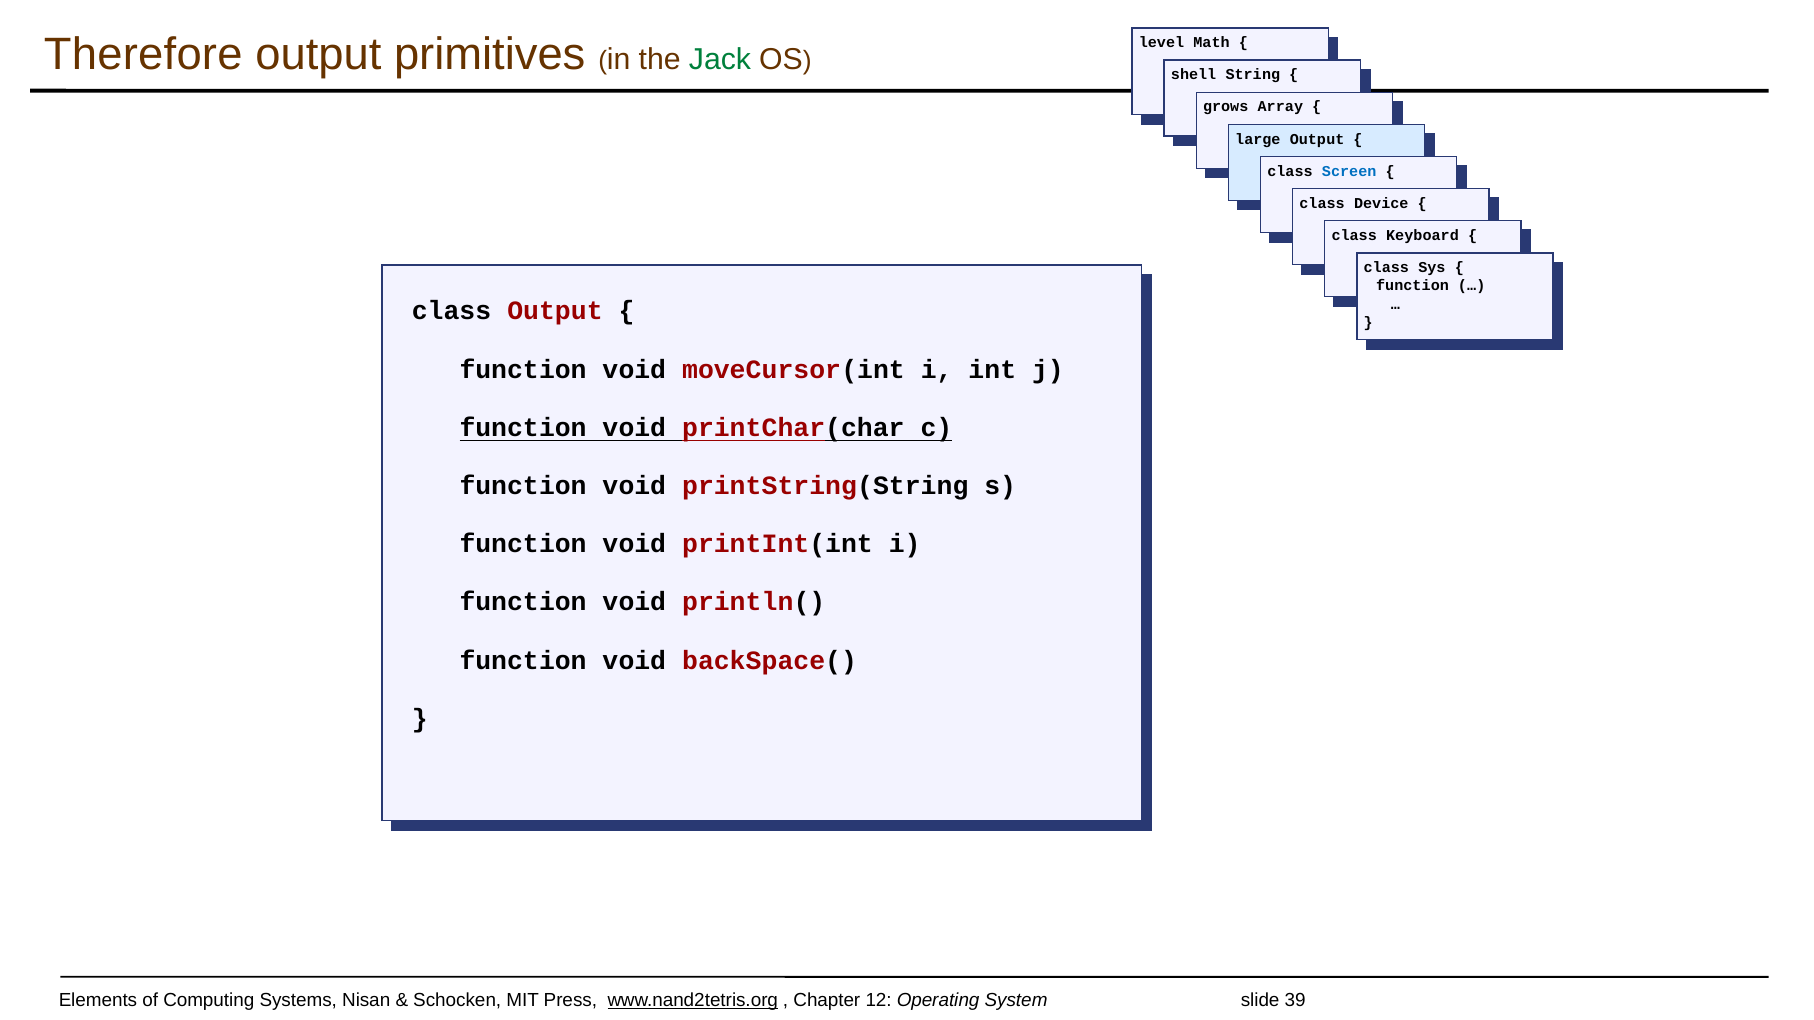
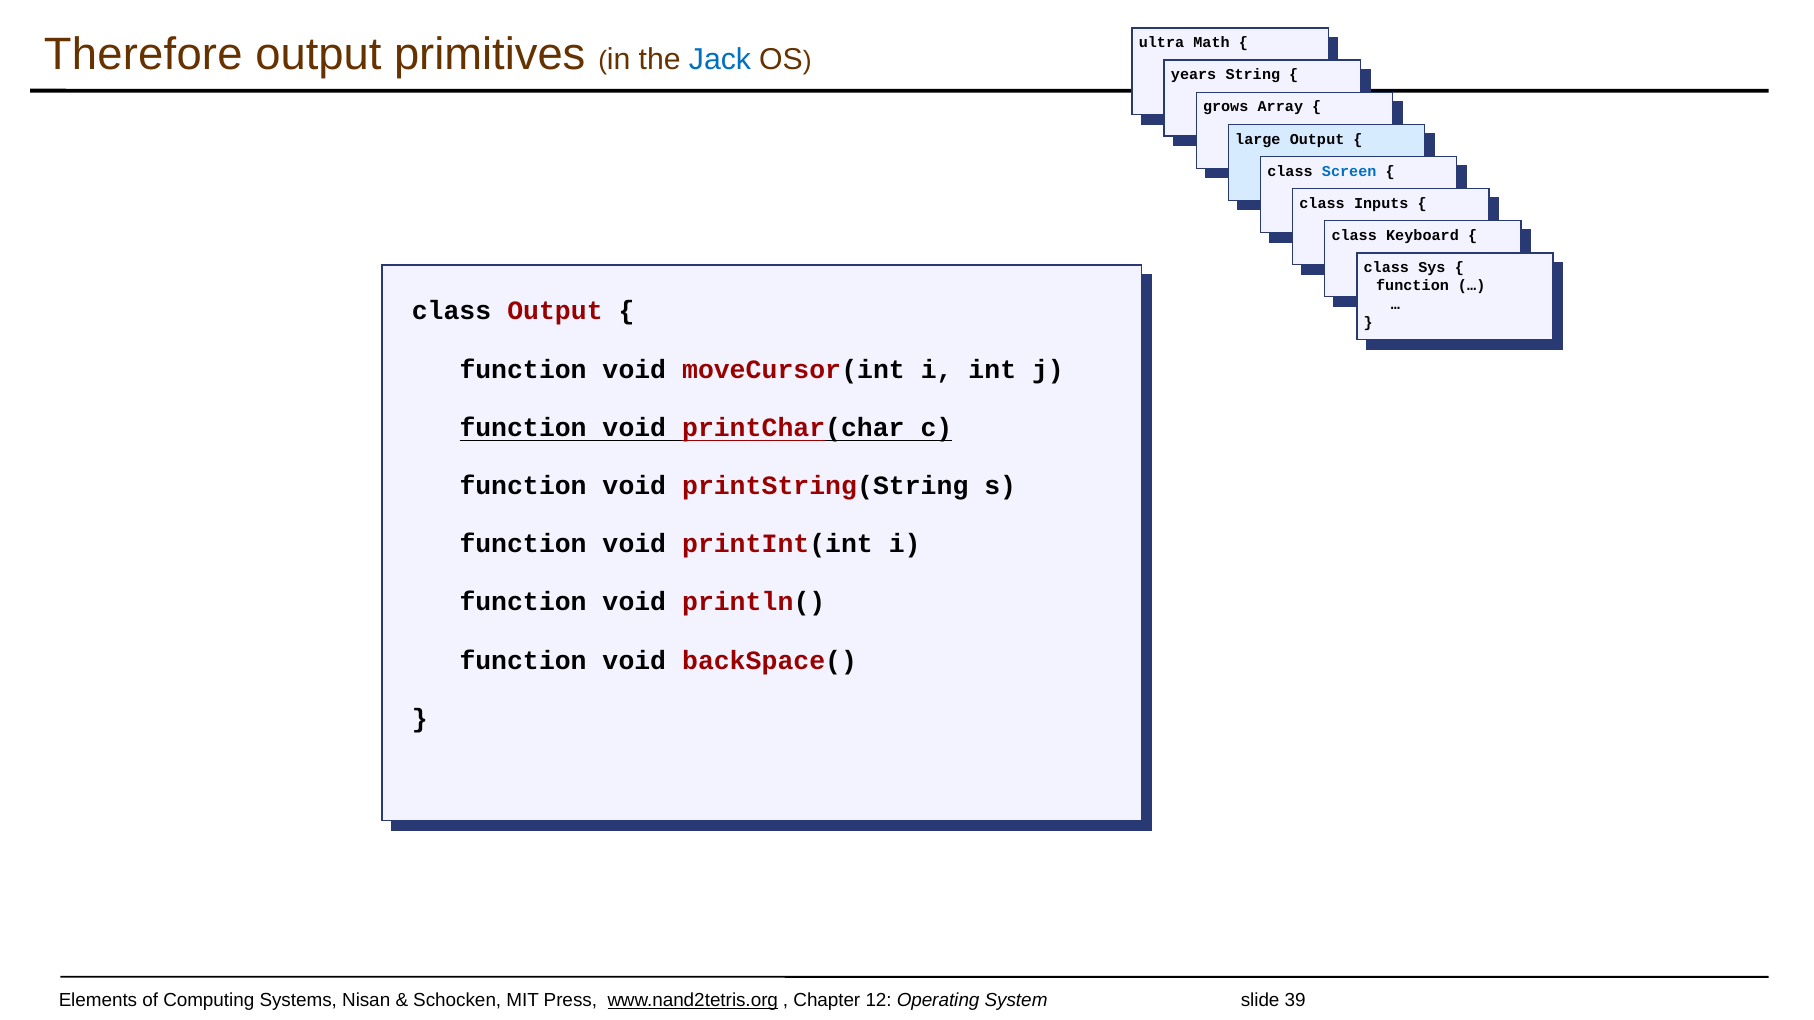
Jack colour: green -> blue
level: level -> ultra
shell: shell -> years
Device: Device -> Inputs
